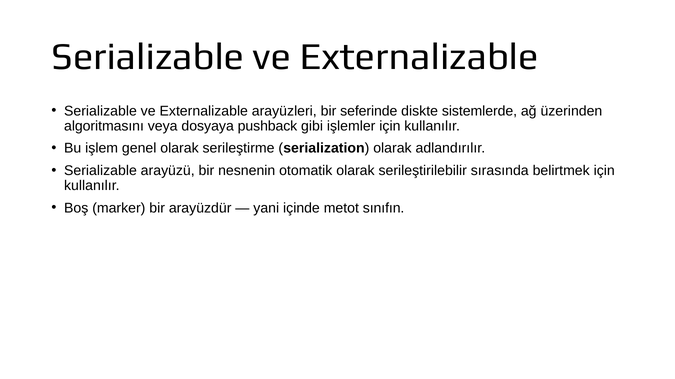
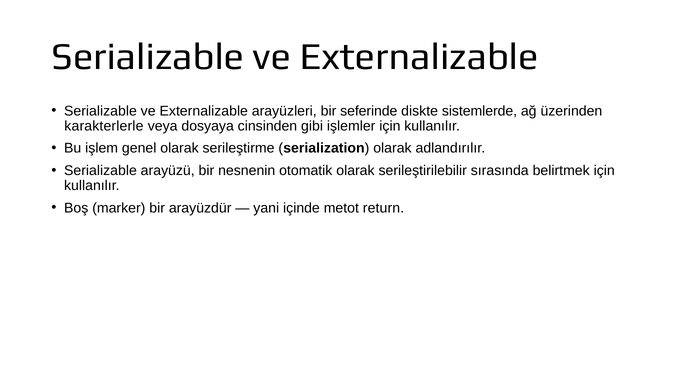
algoritmasını: algoritmasını -> karakterlerle
pushback: pushback -> cinsinden
sınıfın: sınıfın -> return
